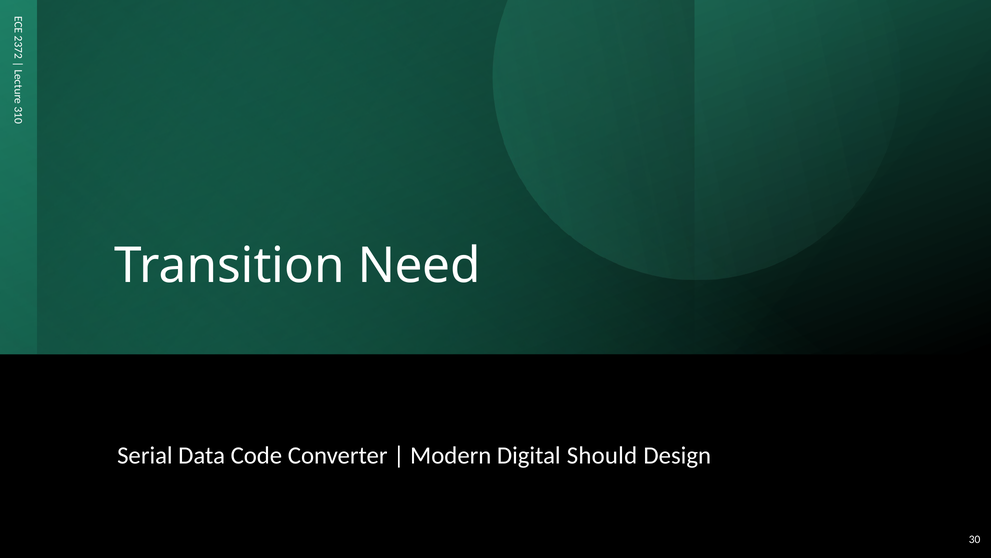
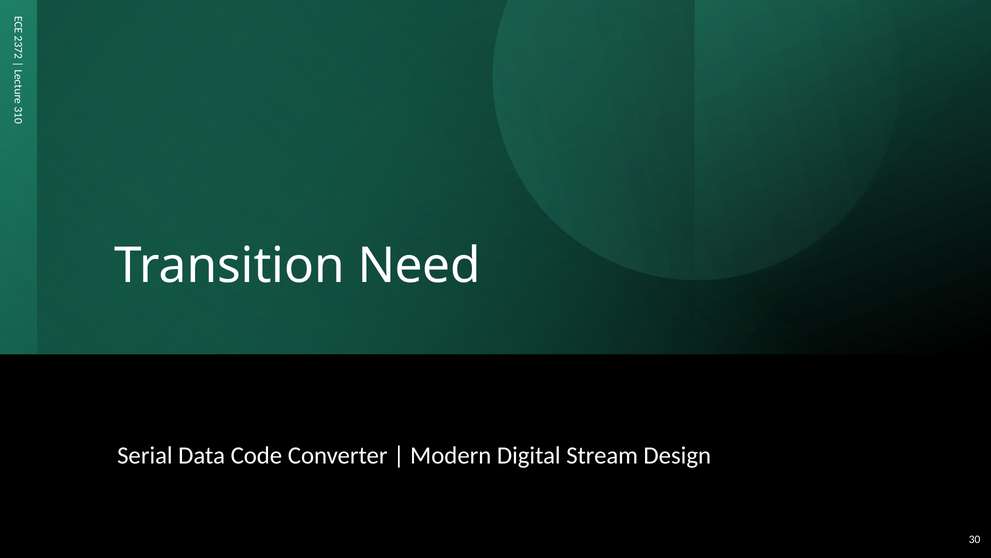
Should: Should -> Stream
